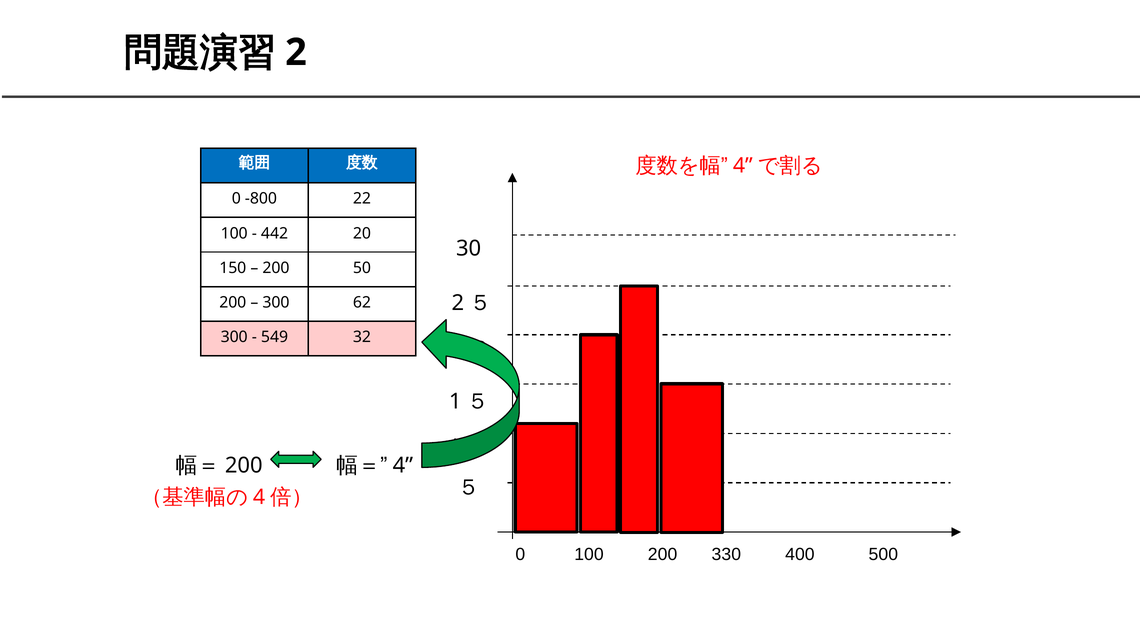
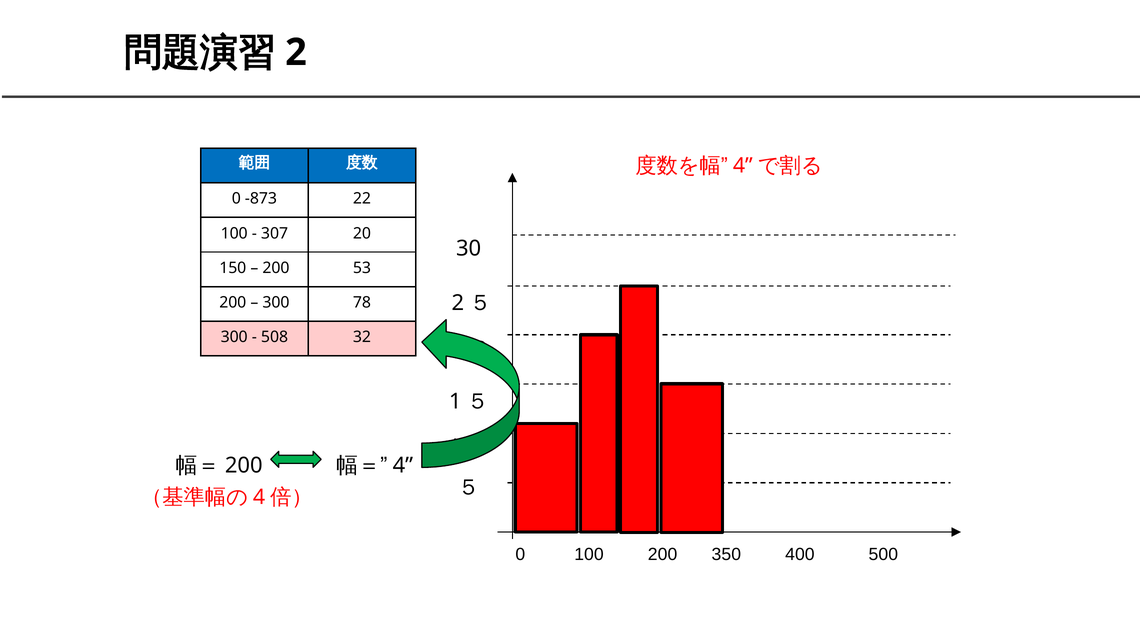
-800: -800 -> -873
442: 442 -> 307
50: 50 -> 53
62: 62 -> 78
549: 549 -> 508
330: 330 -> 350
